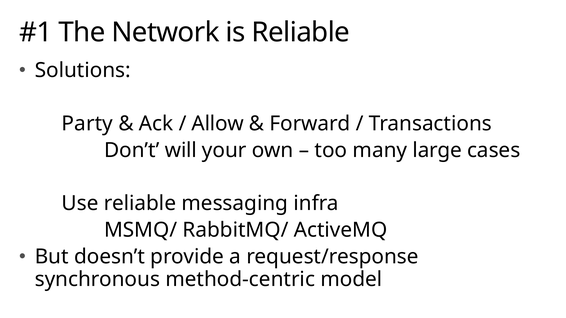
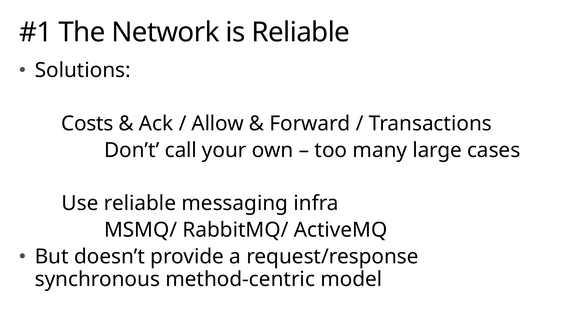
Party: Party -> Costs
will: will -> call
